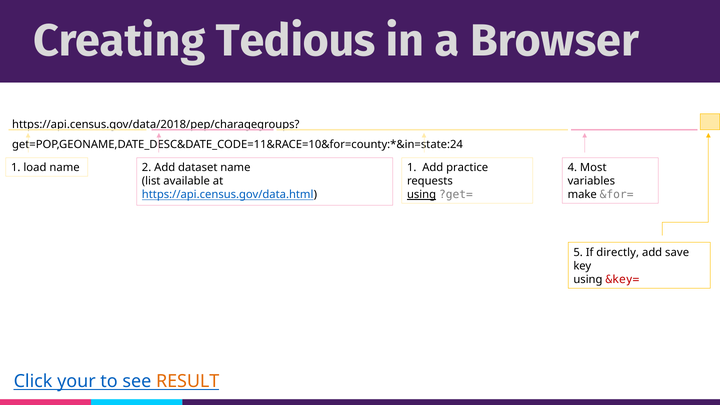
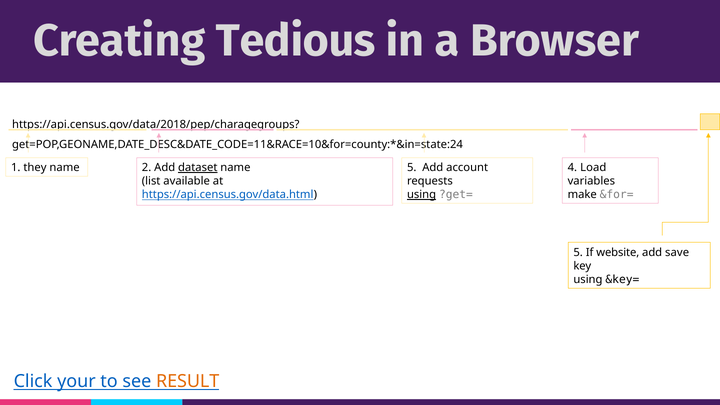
load: load -> they
dataset underline: none -> present
name 1: 1 -> 5
practice: practice -> account
Most: Most -> Load
directly: directly -> website
&key= colour: red -> black
